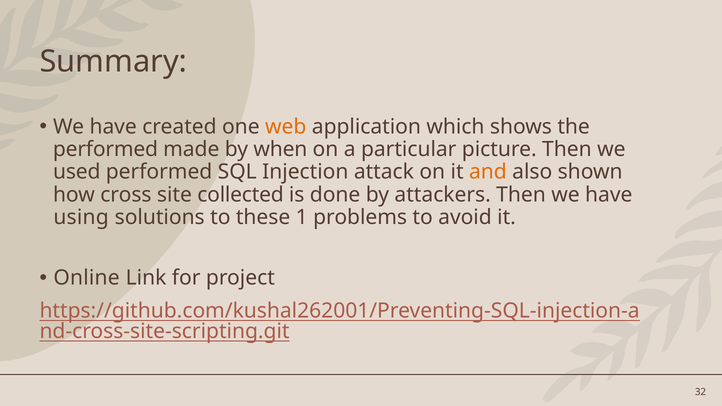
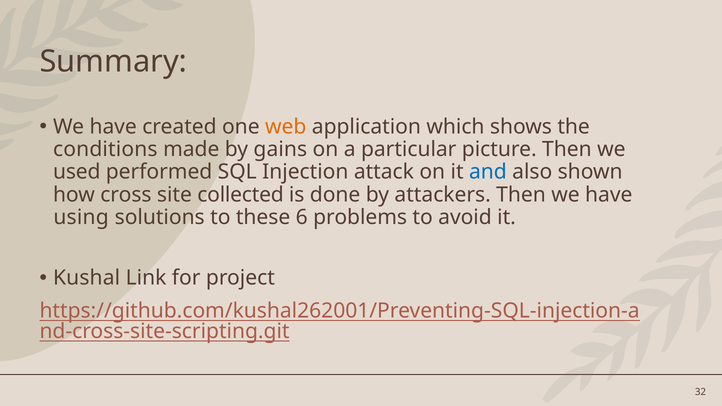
performed at (105, 149): performed -> conditions
when: when -> gains
and colour: orange -> blue
1: 1 -> 6
Online: Online -> Kushal
